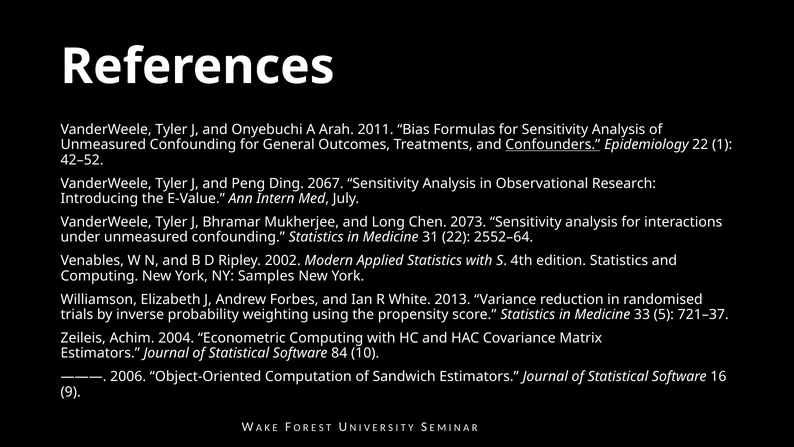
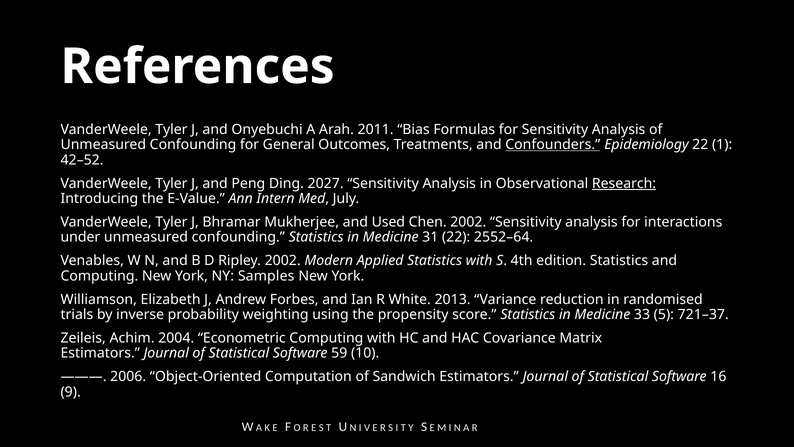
2067: 2067 -> 2027
Research underline: none -> present
Long: Long -> Used
Chen 2073: 2073 -> 2002
84: 84 -> 59
